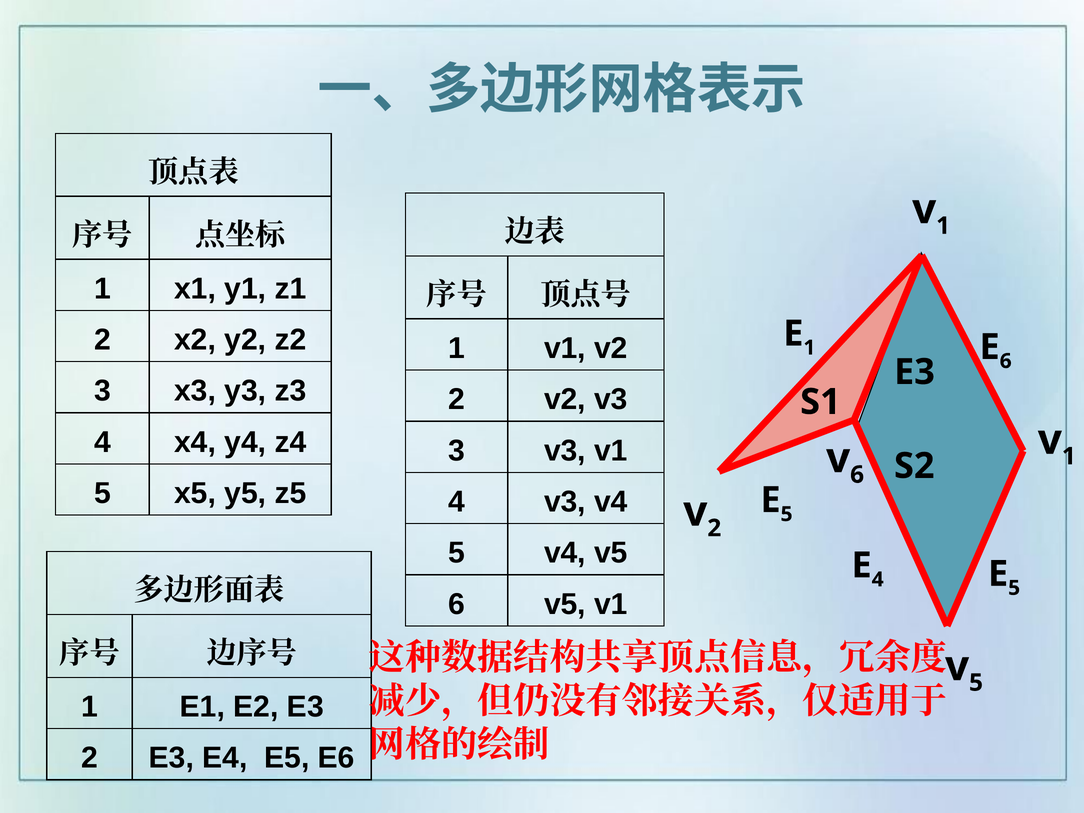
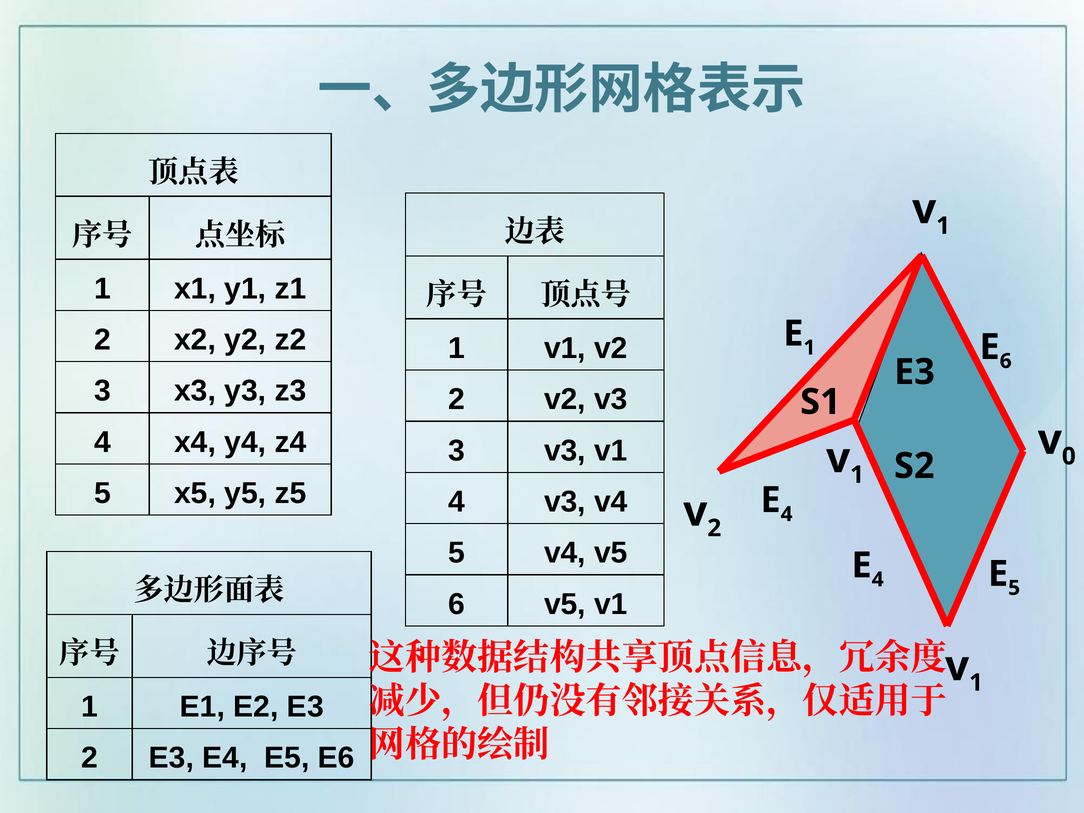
1 at (1069, 456): 1 -> 0
6 at (857, 475): 6 -> 1
5 at (787, 514): 5 -> 4
5 at (976, 683): 5 -> 1
